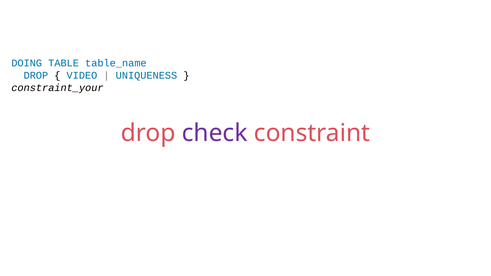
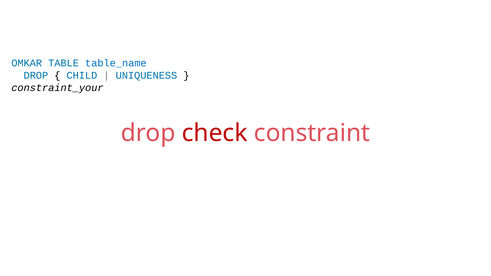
DOING: DOING -> OMKAR
VIDEO: VIDEO -> CHILD
check colour: purple -> red
